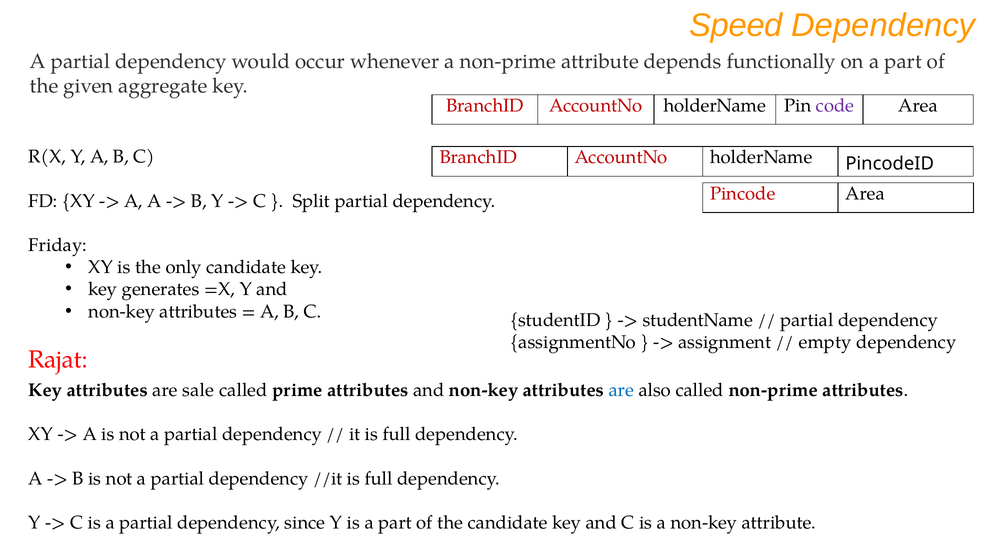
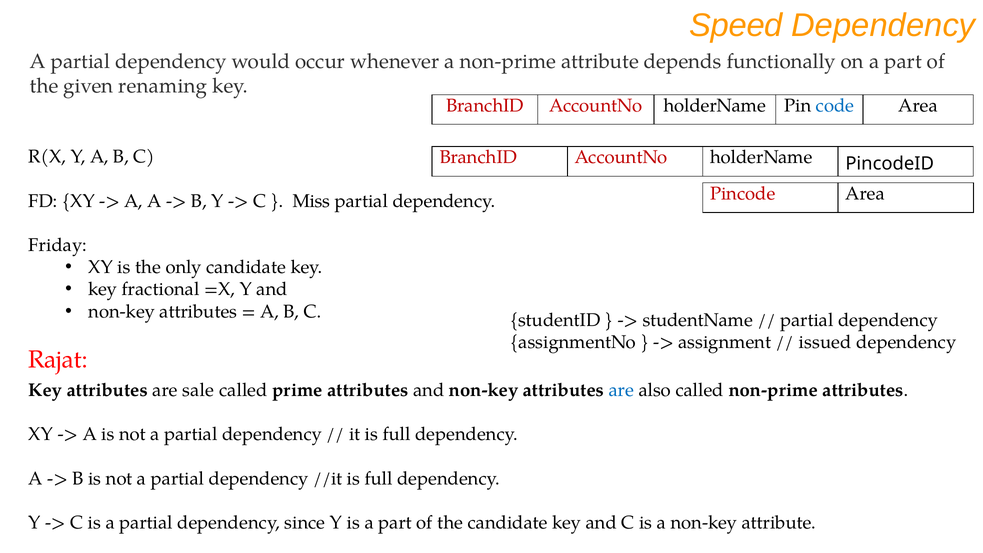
aggregate: aggregate -> renaming
code colour: purple -> blue
Split: Split -> Miss
generates: generates -> fractional
empty: empty -> issued
